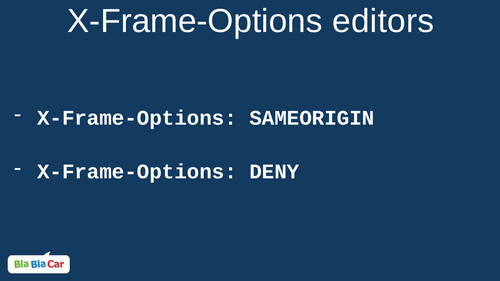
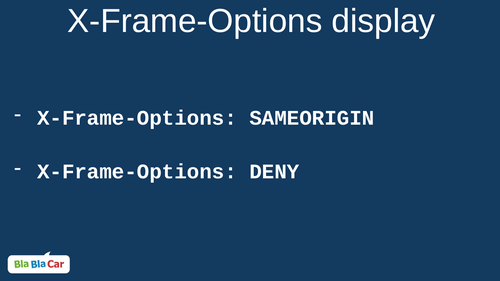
editors: editors -> display
